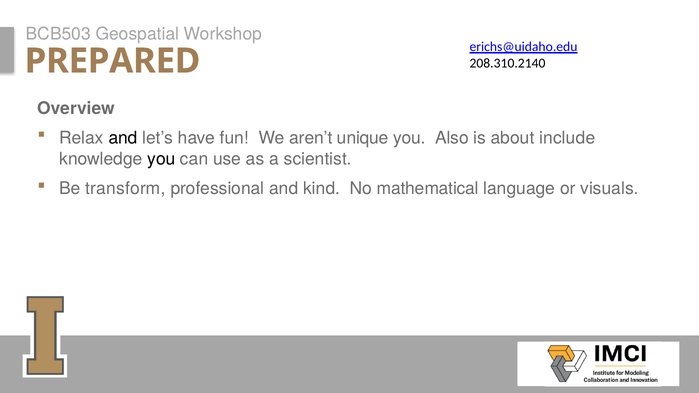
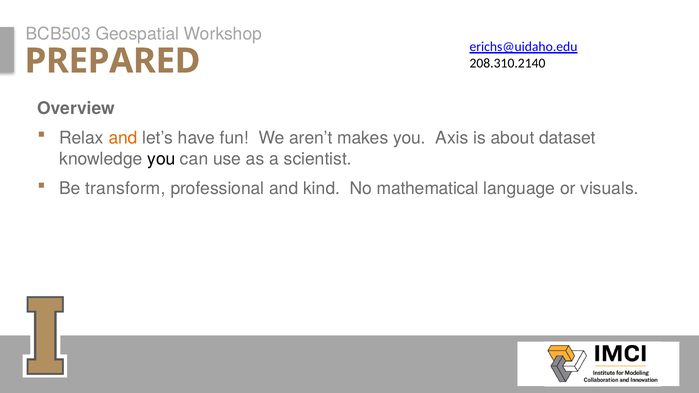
and at (123, 138) colour: black -> orange
unique: unique -> makes
Also: Also -> Axis
include: include -> dataset
